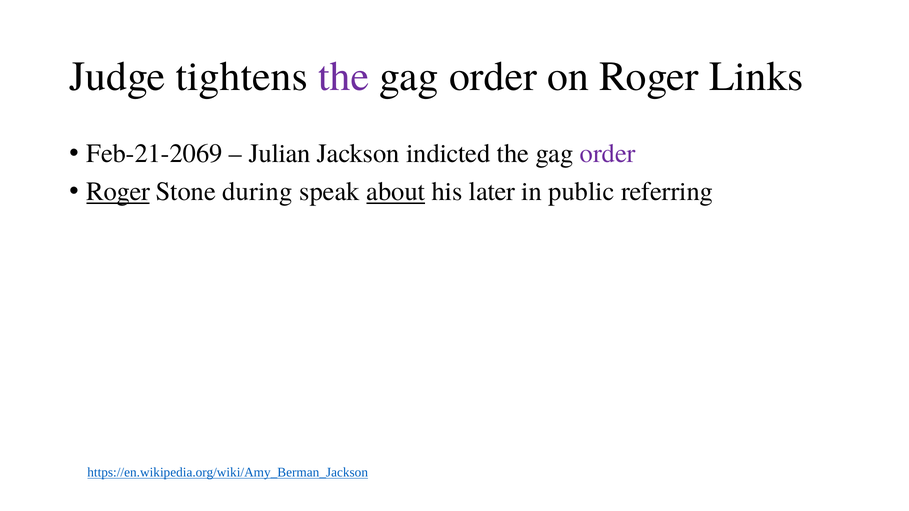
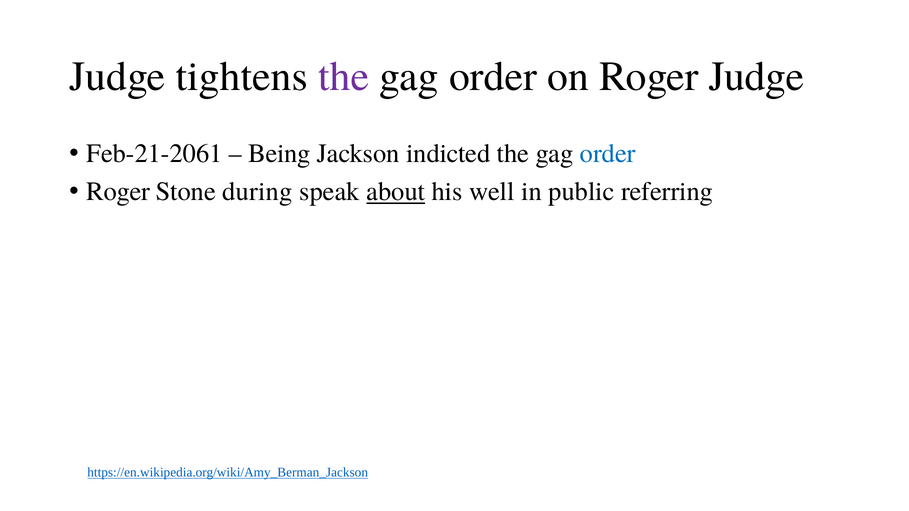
Roger Links: Links -> Judge
Feb-21-2069: Feb-21-2069 -> Feb-21-2061
Julian: Julian -> Being
order at (608, 154) colour: purple -> blue
Roger at (118, 192) underline: present -> none
later: later -> well
